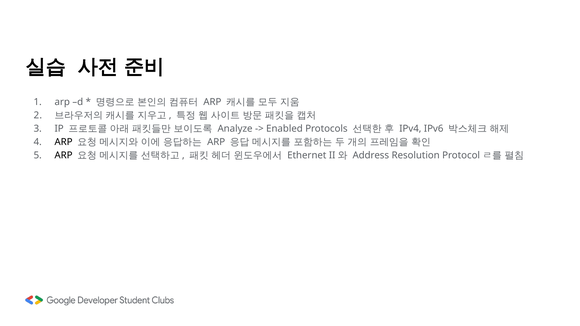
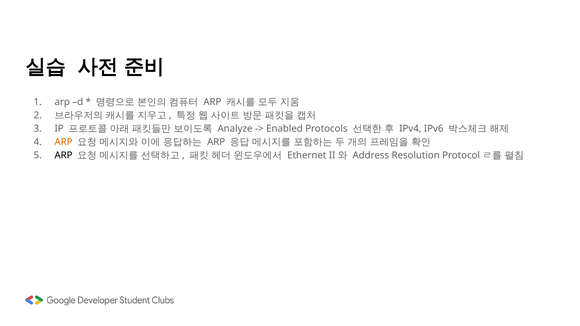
ARP at (64, 142) colour: black -> orange
